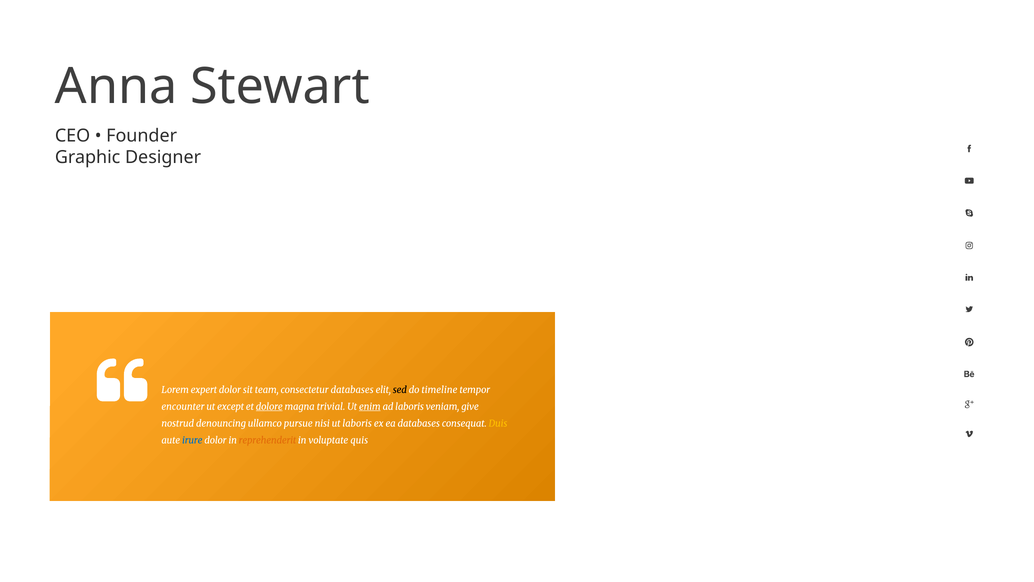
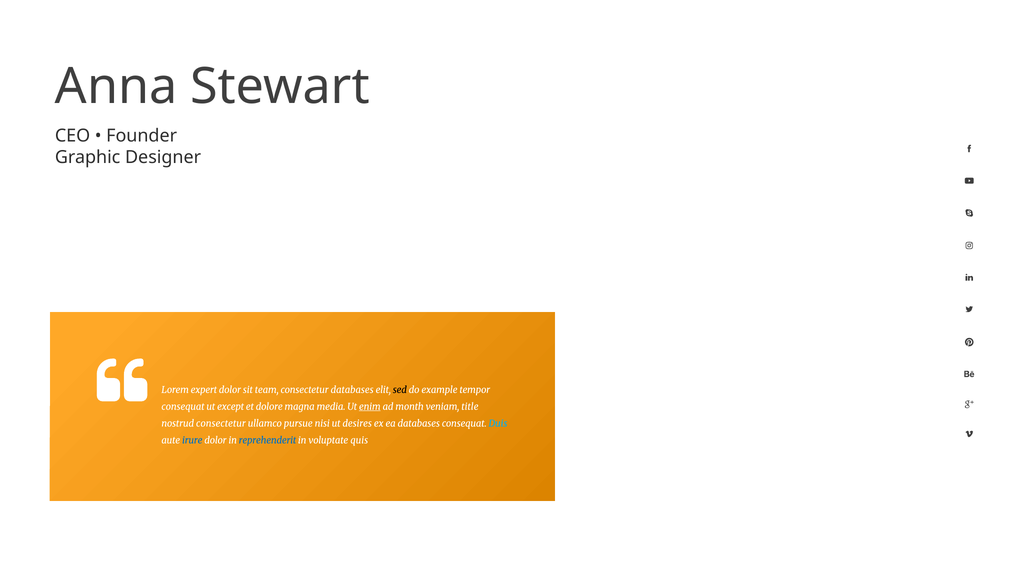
timeline: timeline -> example
encounter at (183, 407): encounter -> consequat
dolore underline: present -> none
trivial: trivial -> media
ad laboris: laboris -> month
give: give -> title
nostrud denouncing: denouncing -> consectetur
ut laboris: laboris -> desires
Duis colour: yellow -> light blue
reprehenderit colour: orange -> blue
